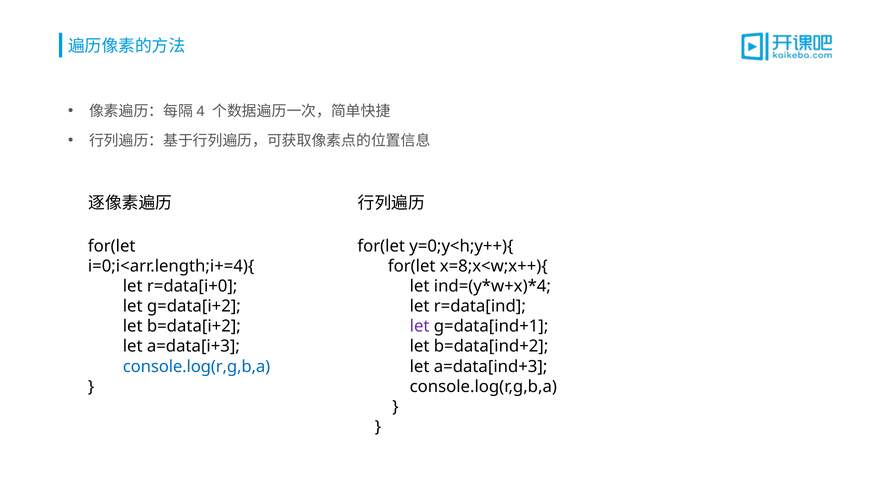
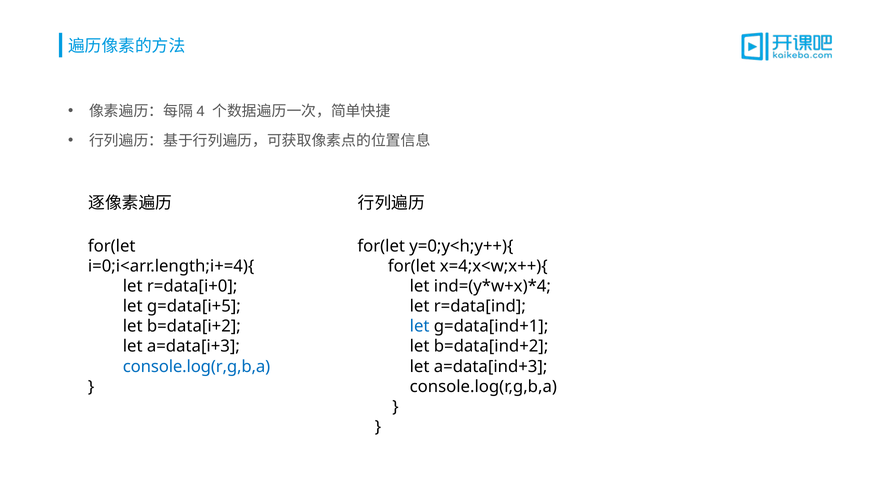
x=8;x<w;x++){: x=8;x<w;x++){ -> x=4;x<w;x++){
g=data[i+2: g=data[i+2 -> g=data[i+5
let at (420, 327) colour: purple -> blue
